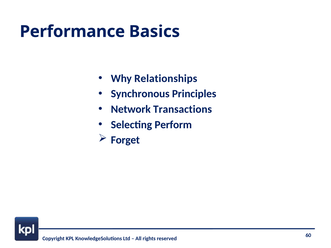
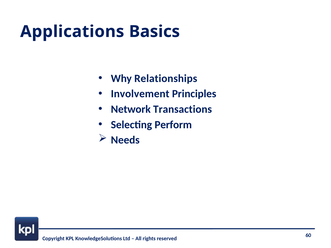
Performance: Performance -> Applications
Synchronous: Synchronous -> Involvement
Forget: Forget -> Needs
